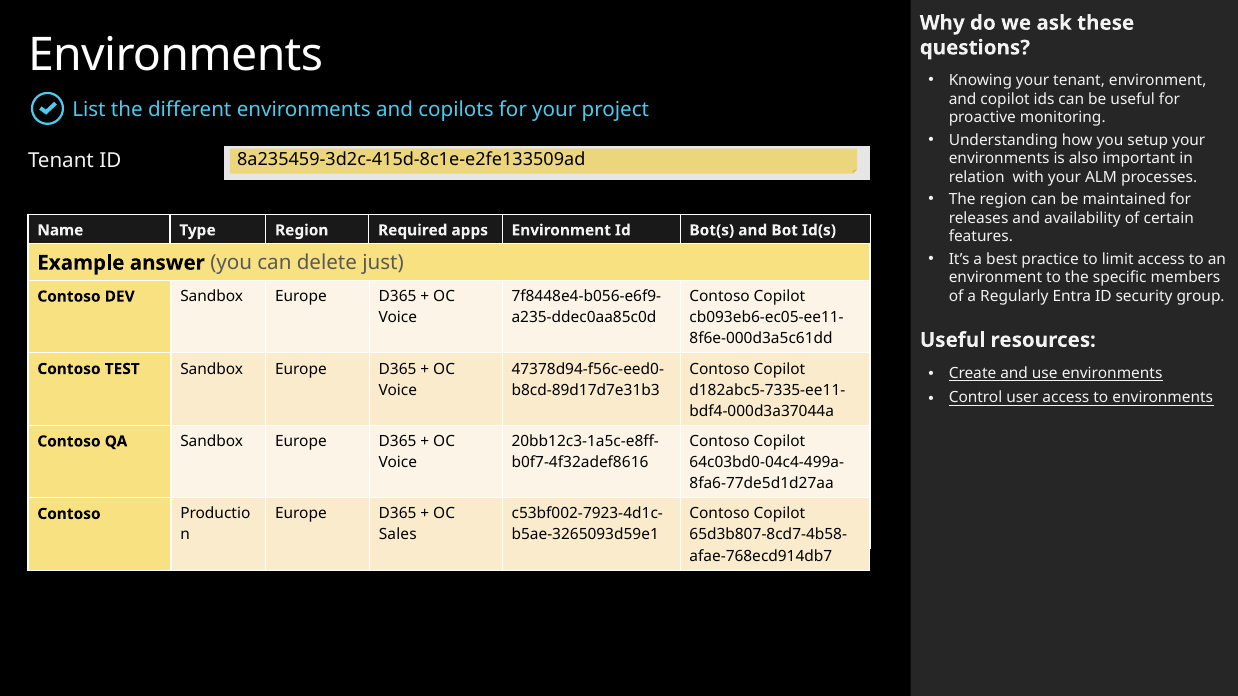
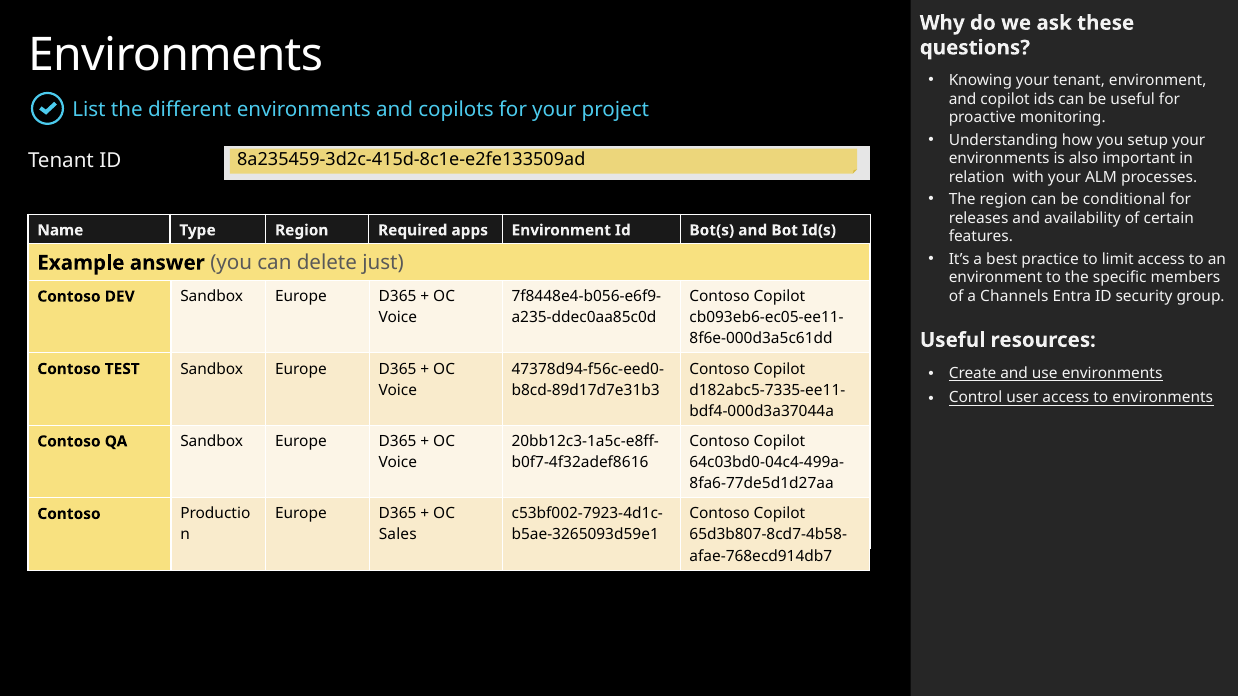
maintained: maintained -> conditional
Regularly: Regularly -> Channels
